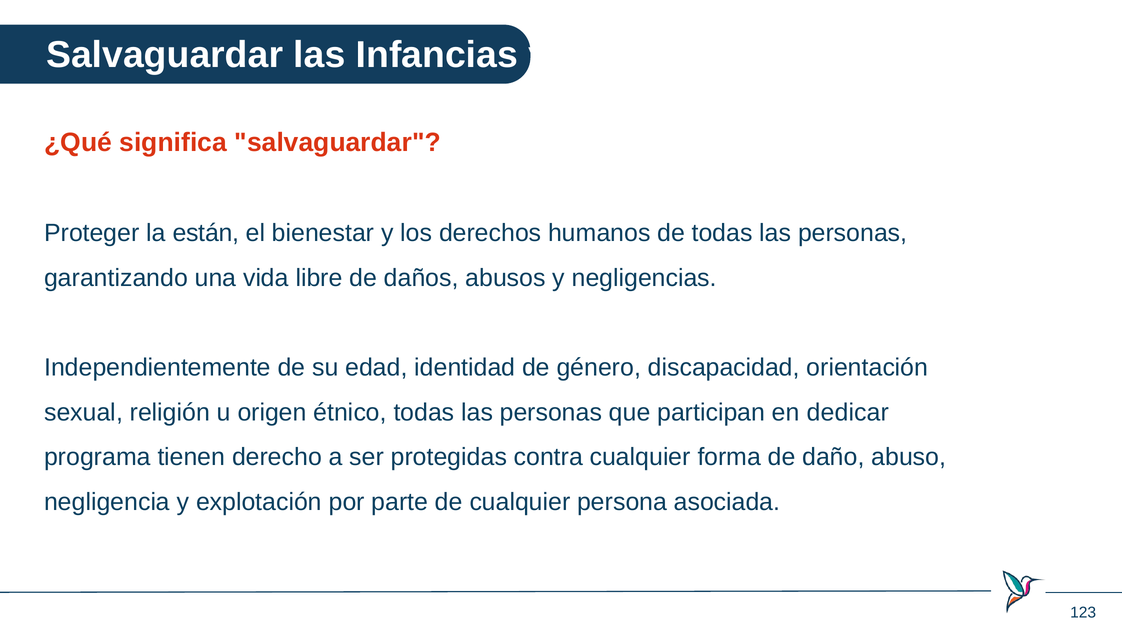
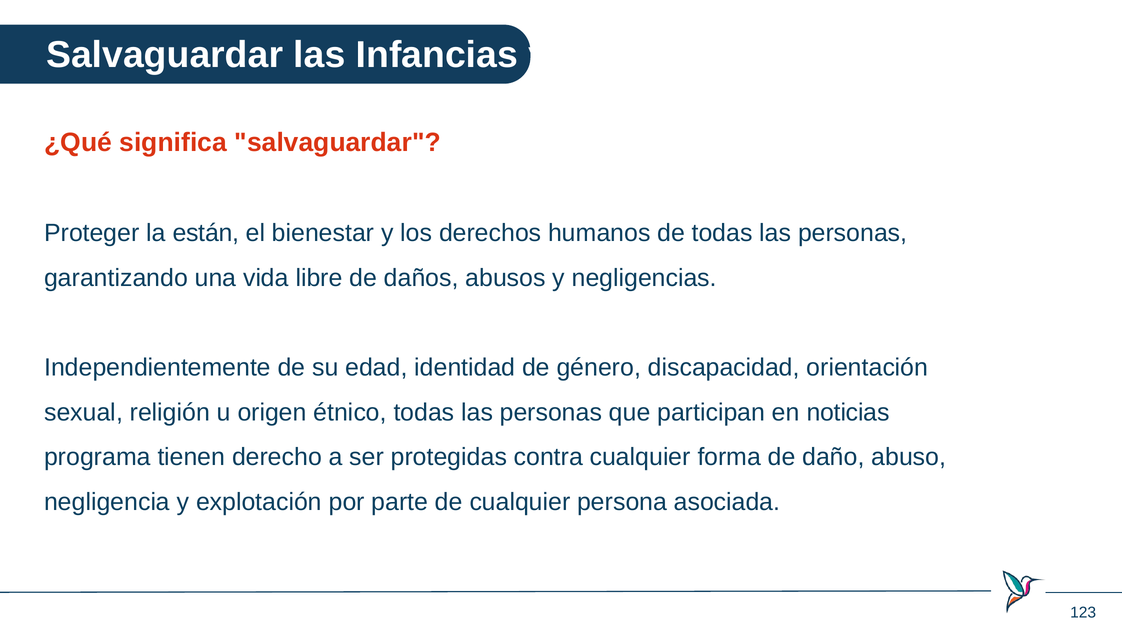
dedicar: dedicar -> noticias
